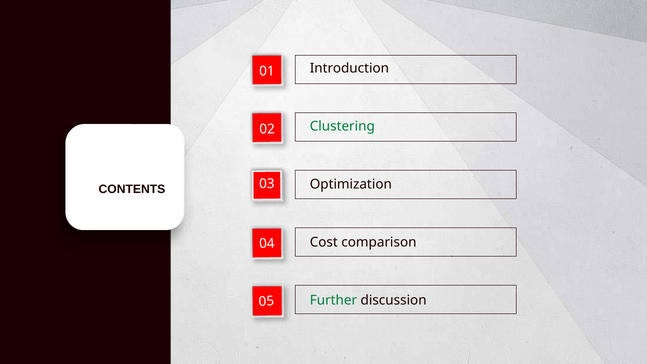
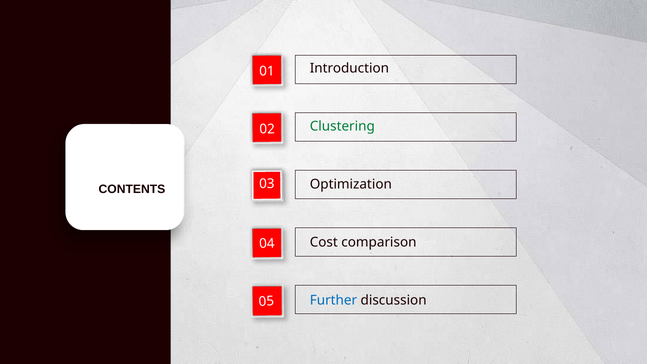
Further colour: green -> blue
